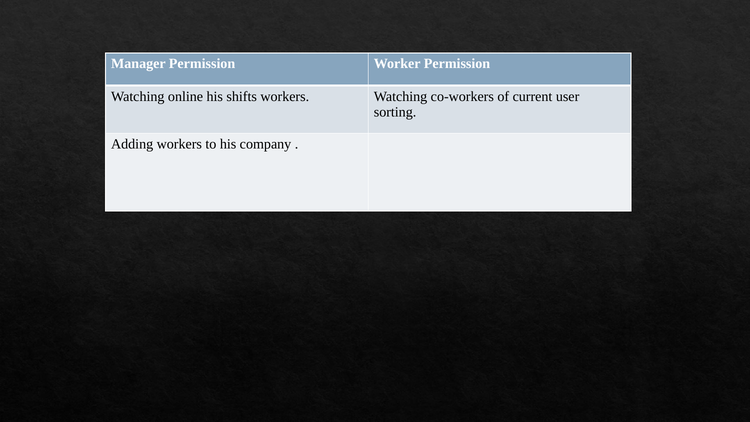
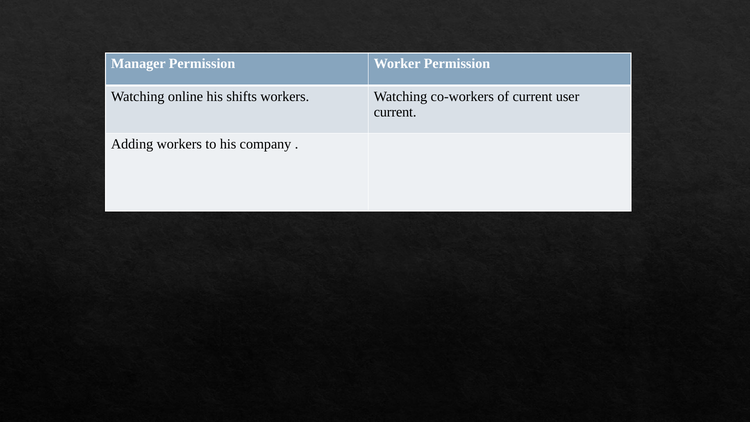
sorting at (395, 112): sorting -> current
